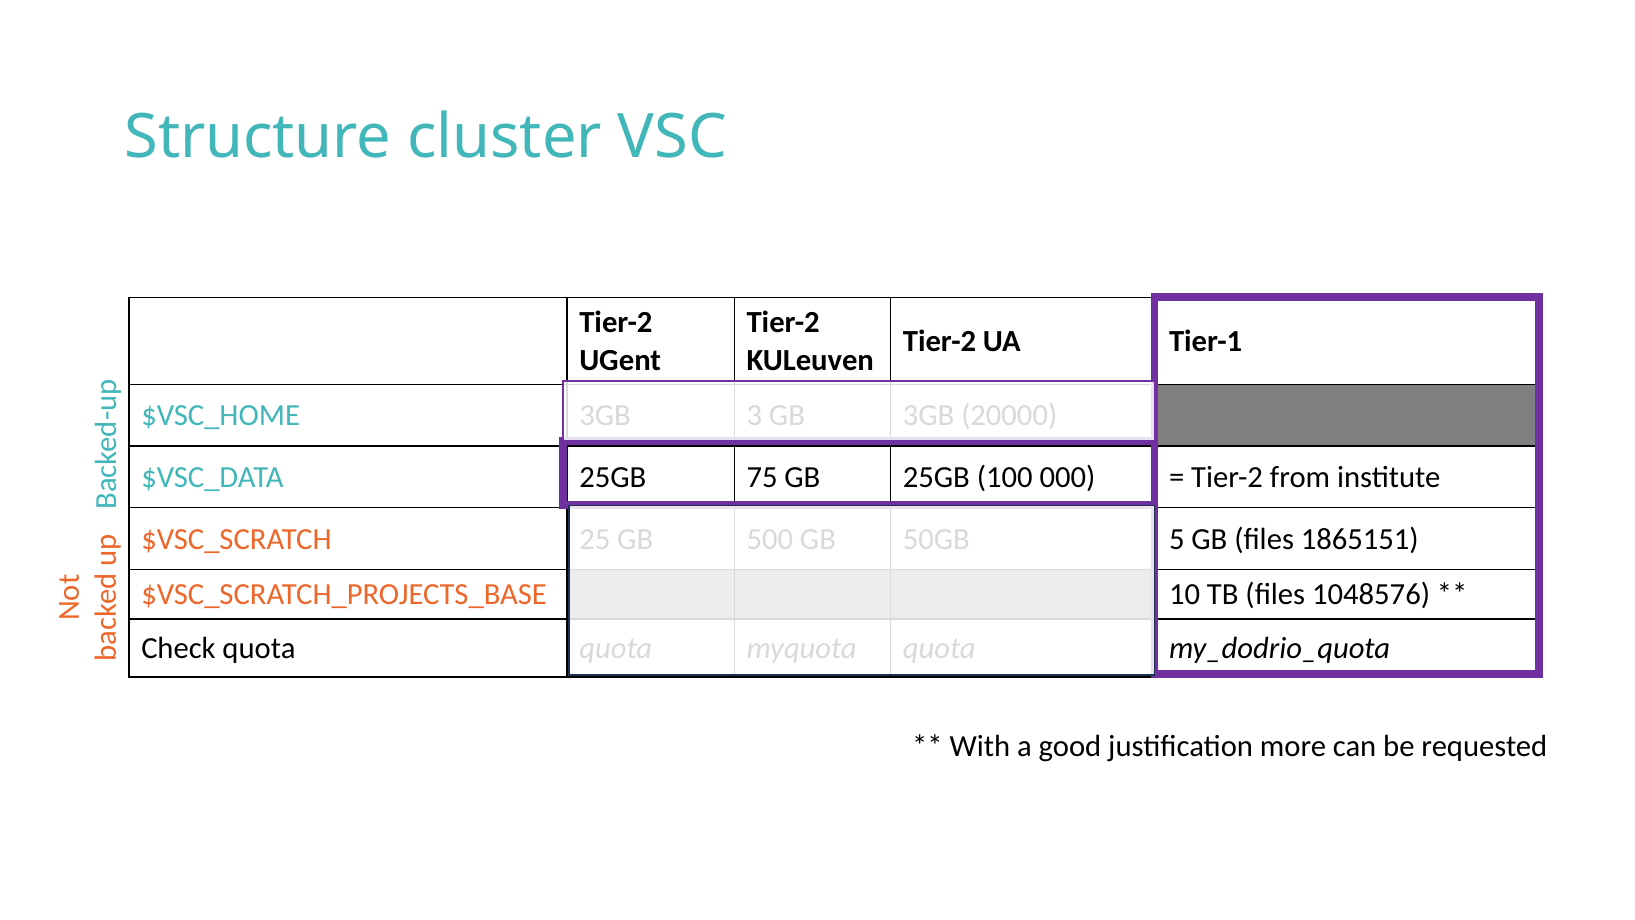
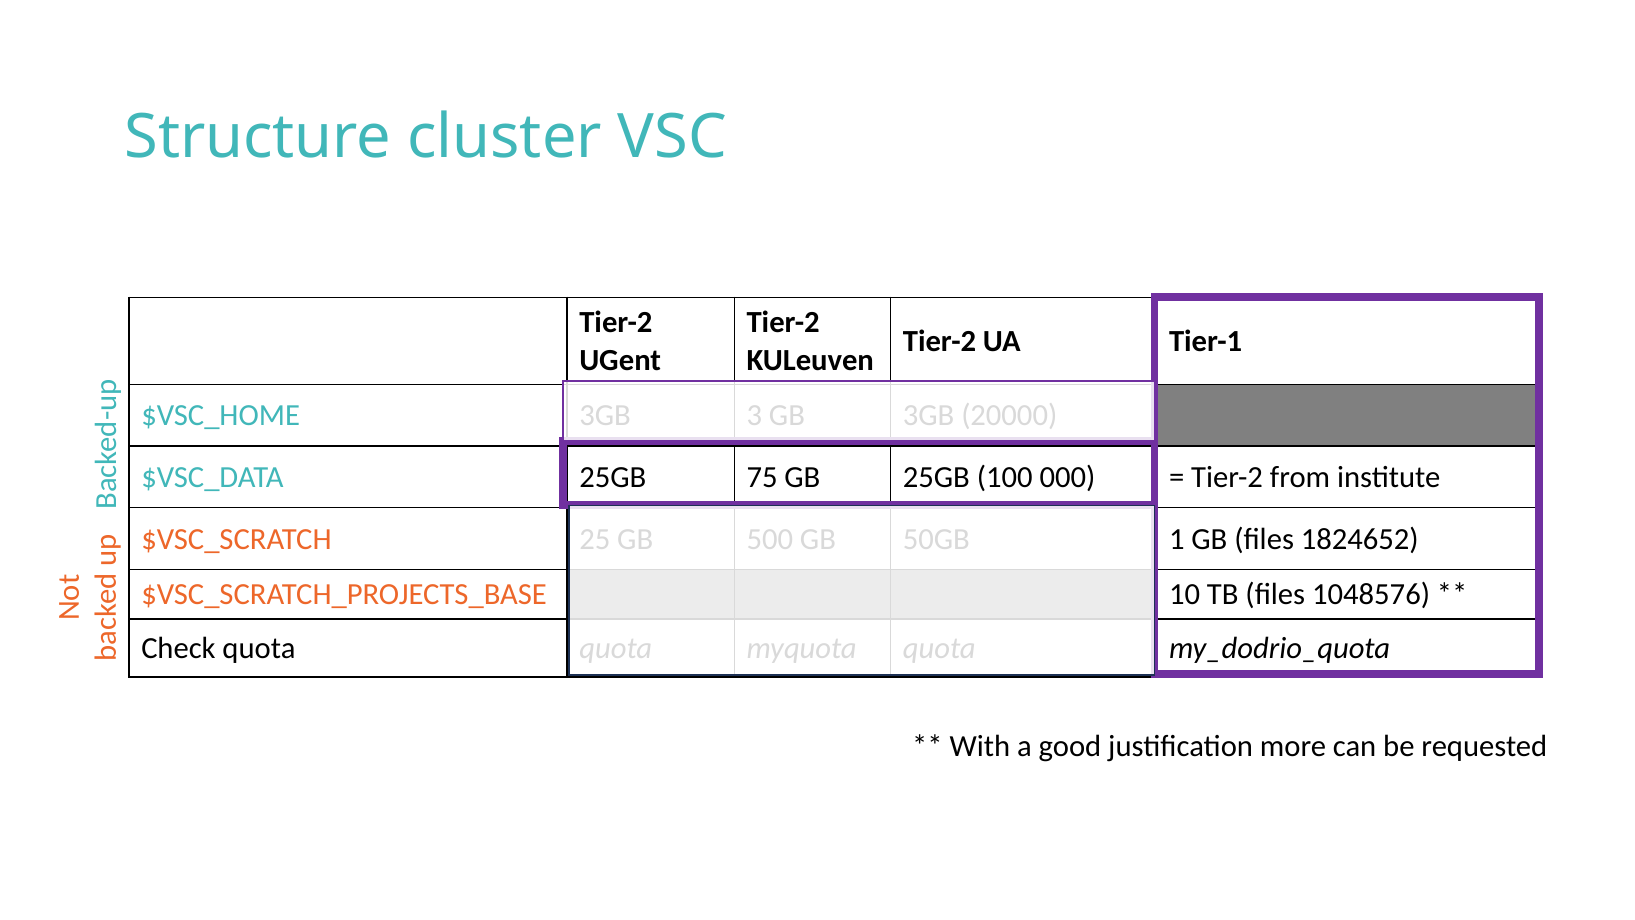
5: 5 -> 1
1865151: 1865151 -> 1824652
